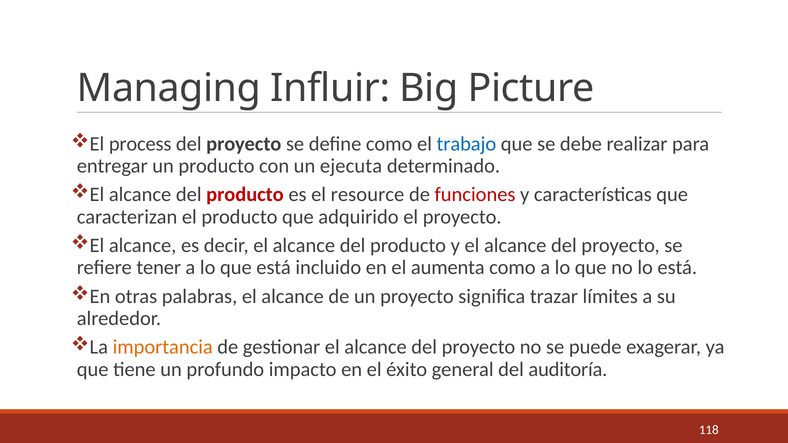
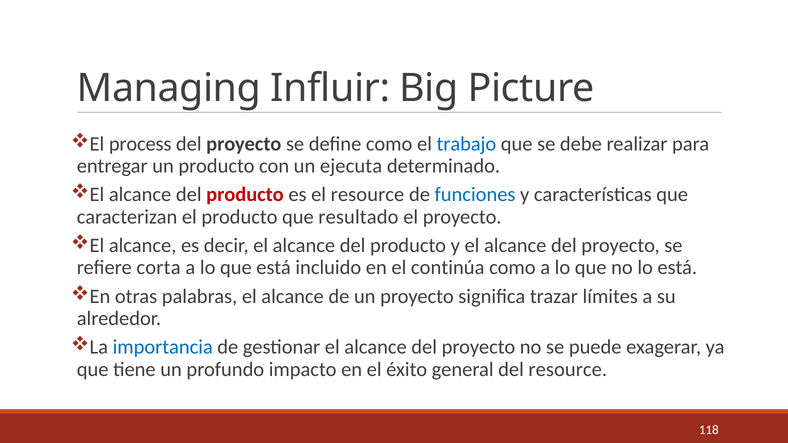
funciones colour: red -> blue
adquirido: adquirido -> resultado
tener: tener -> corta
aumenta: aumenta -> continúa
importancia colour: orange -> blue
del auditoría: auditoría -> resource
